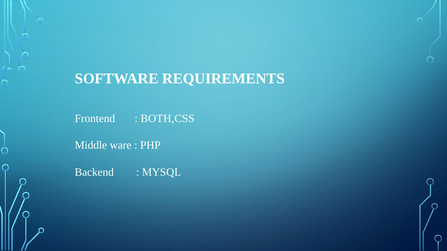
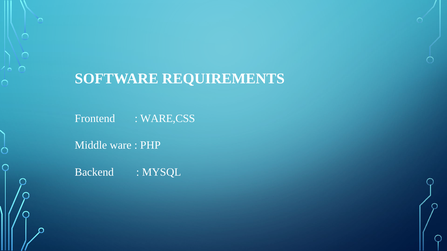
BOTH,CSS: BOTH,CSS -> WARE,CSS
